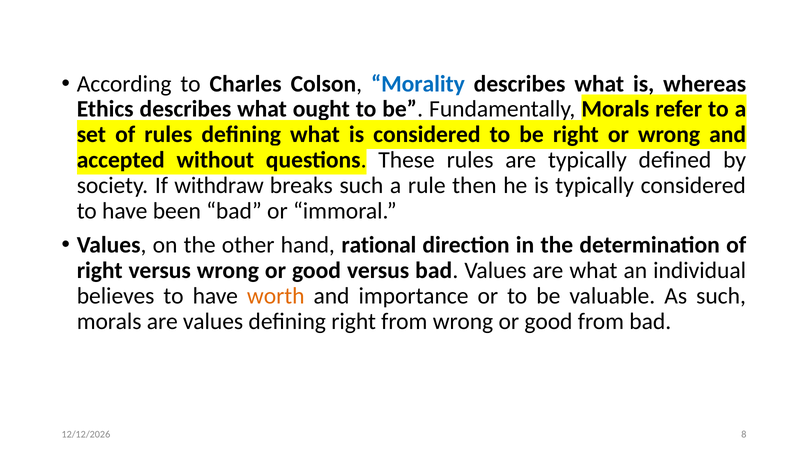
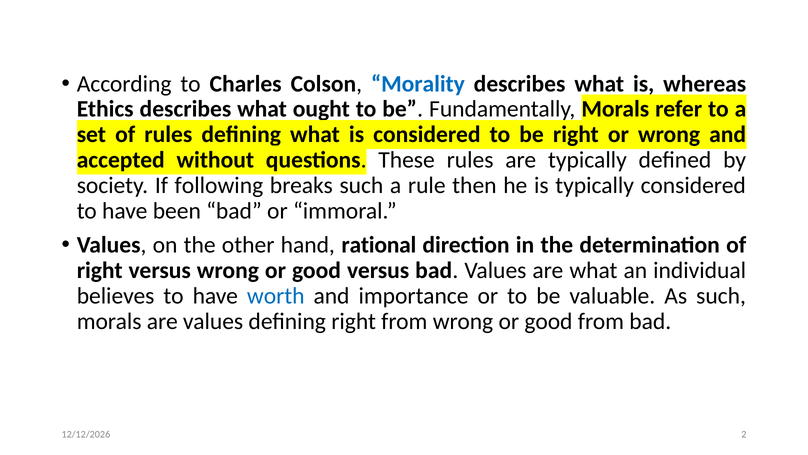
withdraw: withdraw -> following
worth colour: orange -> blue
8: 8 -> 2
